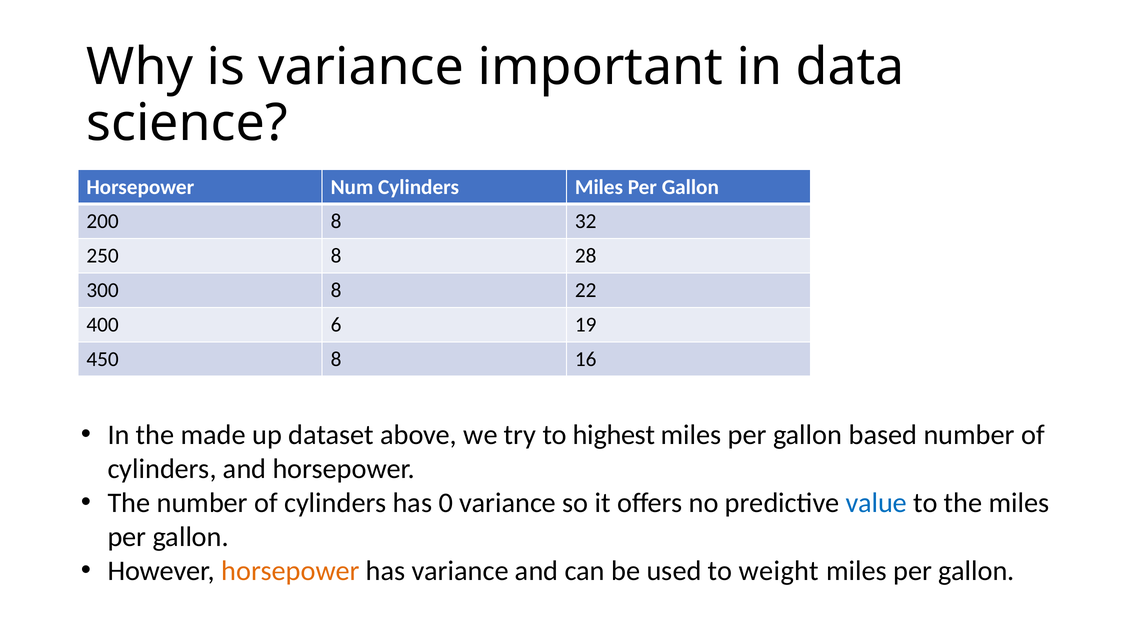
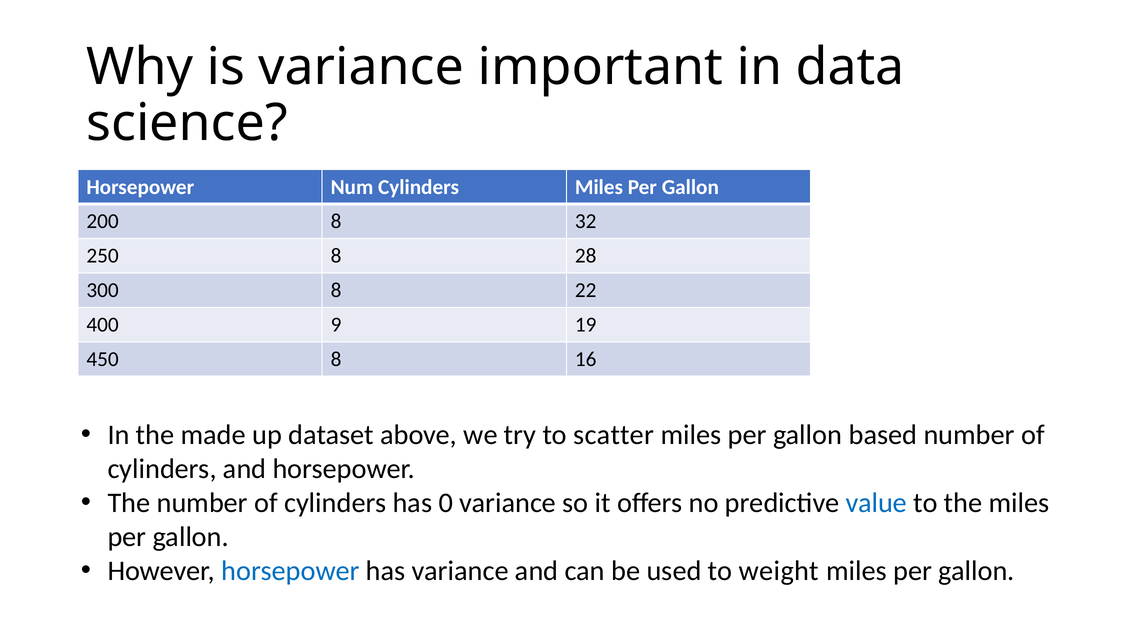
6: 6 -> 9
highest: highest -> scatter
horsepower at (290, 571) colour: orange -> blue
